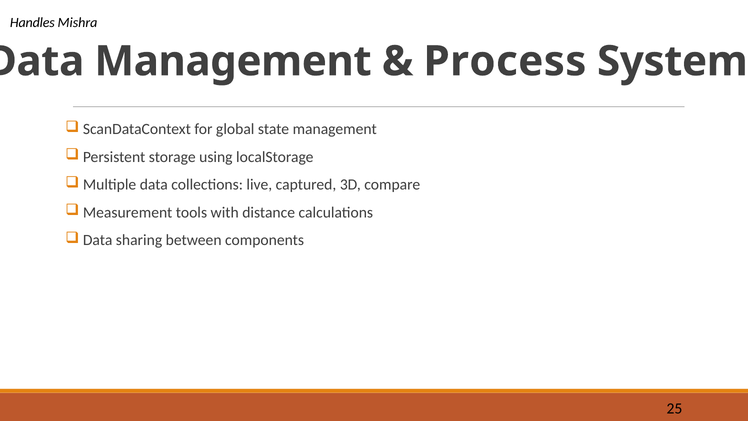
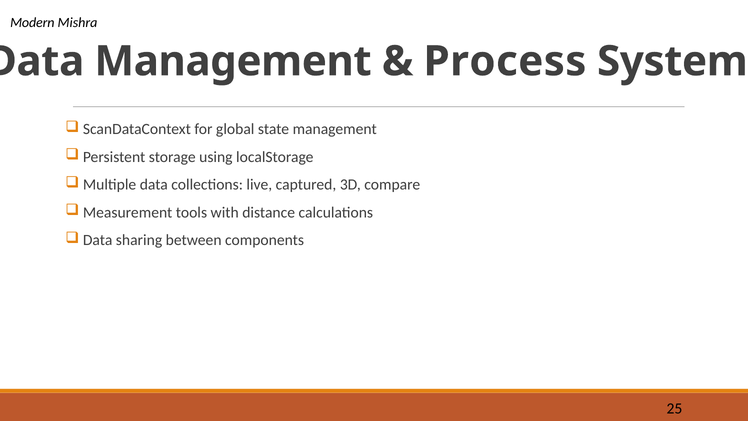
Handles: Handles -> Modern
